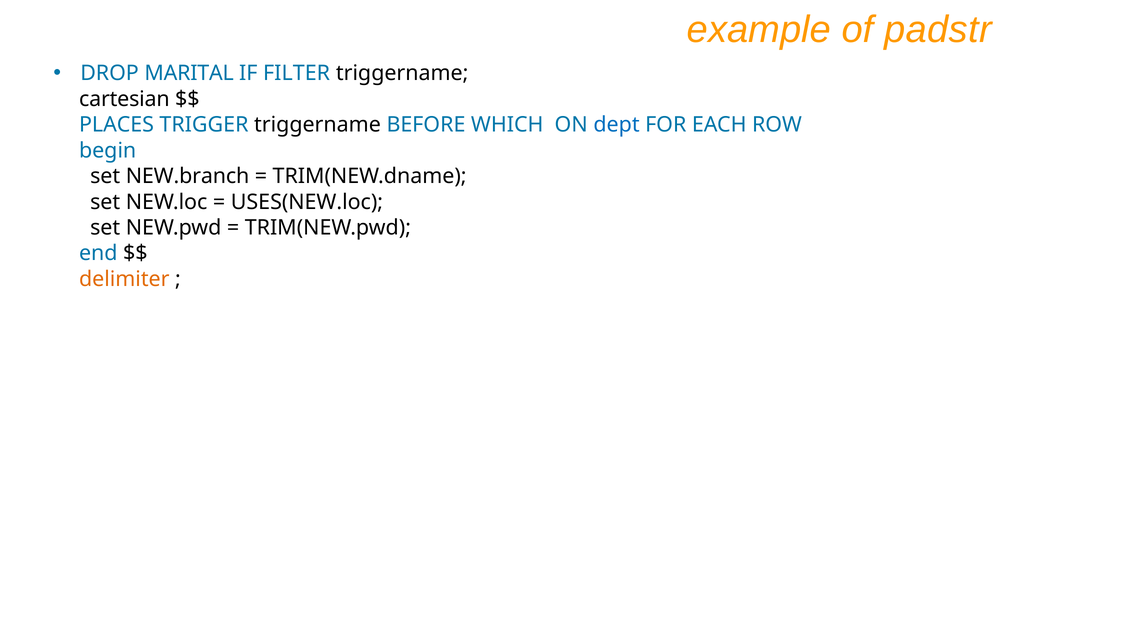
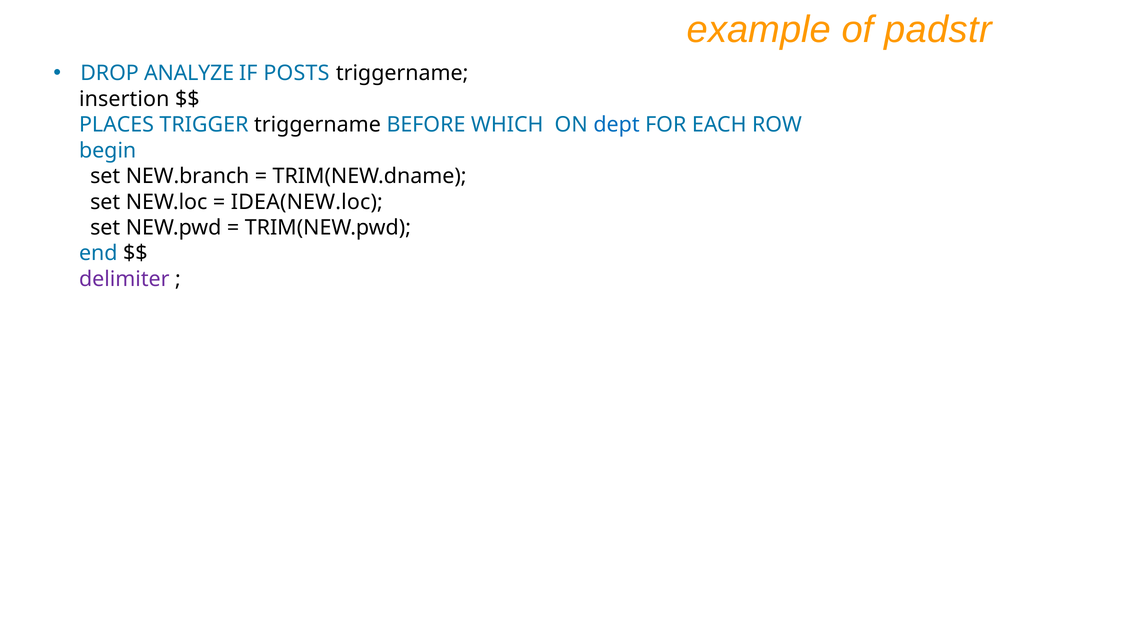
MARITAL: MARITAL -> ANALYZE
FILTER: FILTER -> POSTS
cartesian: cartesian -> insertion
USES(NEW.loc: USES(NEW.loc -> IDEA(NEW.loc
delimiter colour: orange -> purple
